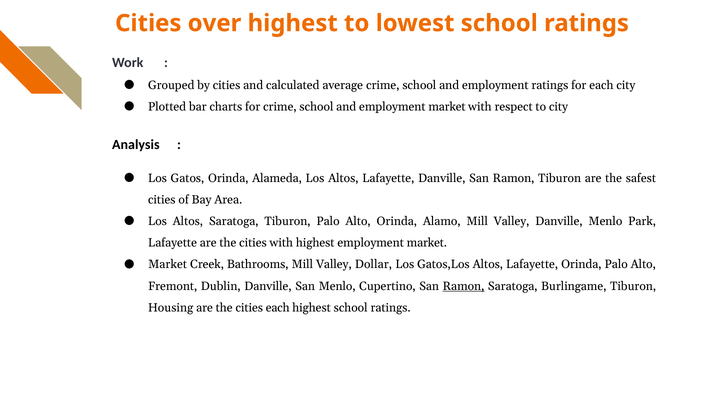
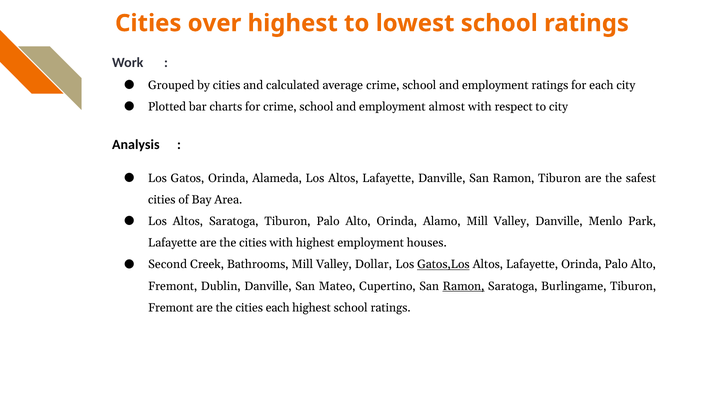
and employment market: market -> almost
highest employment market: market -> houses
Market at (168, 264): Market -> Second
Gatos,Los underline: none -> present
San Menlo: Menlo -> Mateo
Housing at (171, 307): Housing -> Fremont
